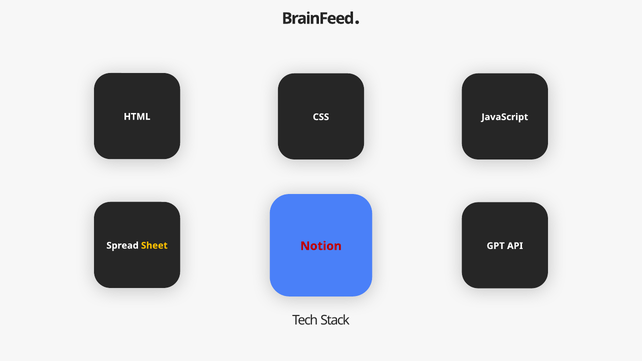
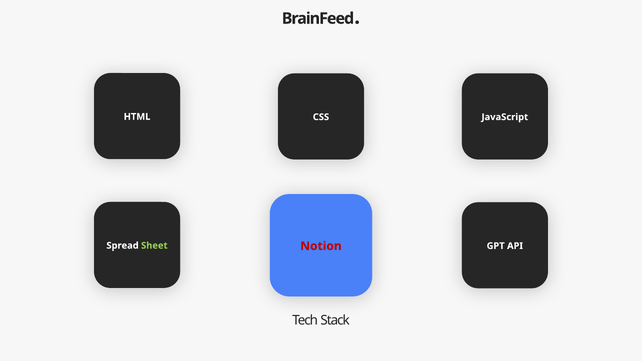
Sheet colour: yellow -> light green
